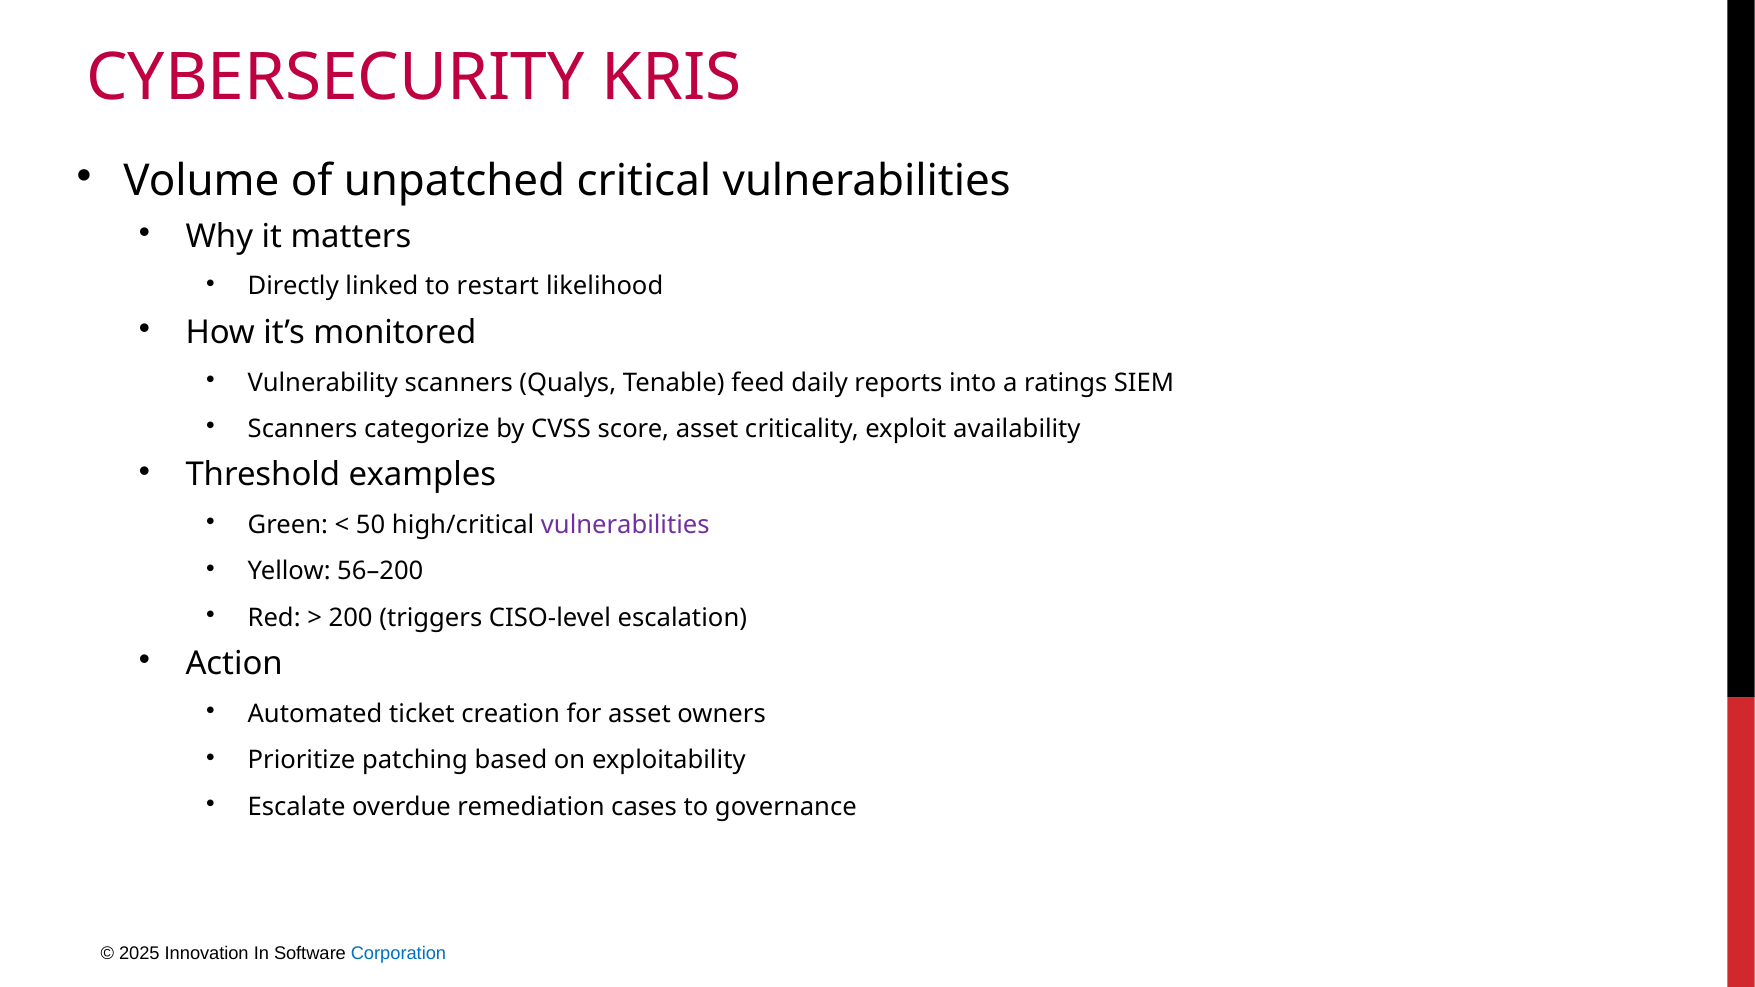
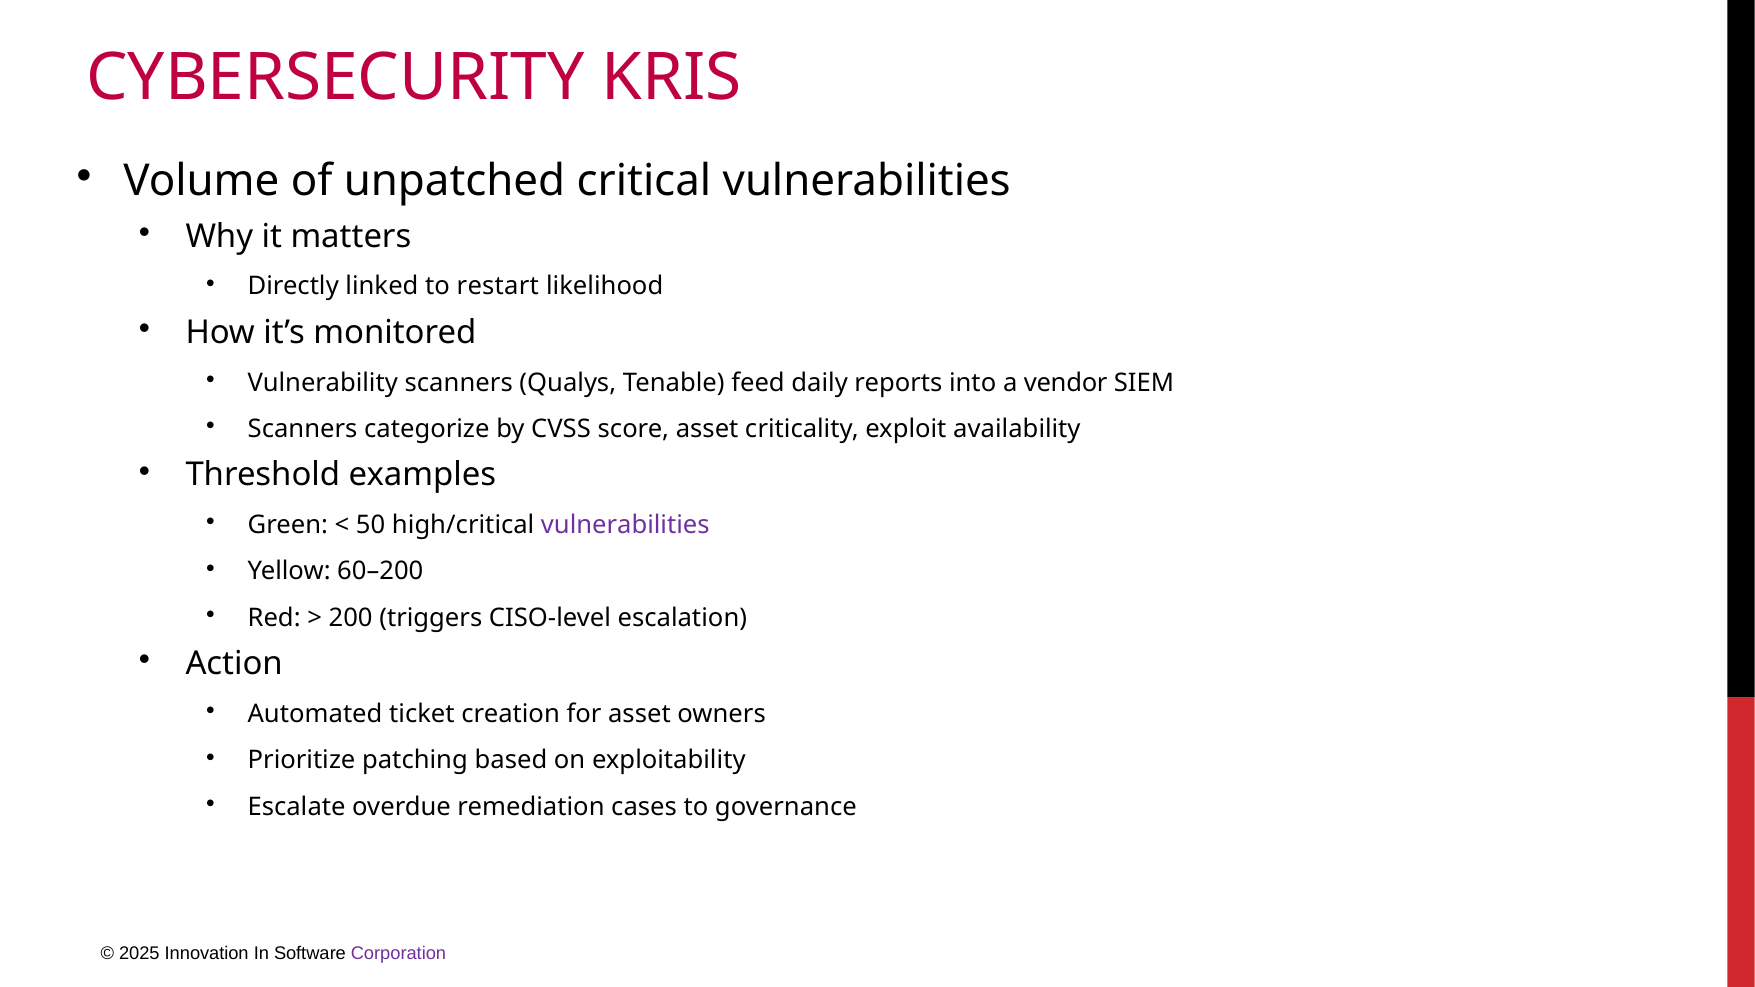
ratings: ratings -> vendor
56–200: 56–200 -> 60–200
Corporation colour: blue -> purple
